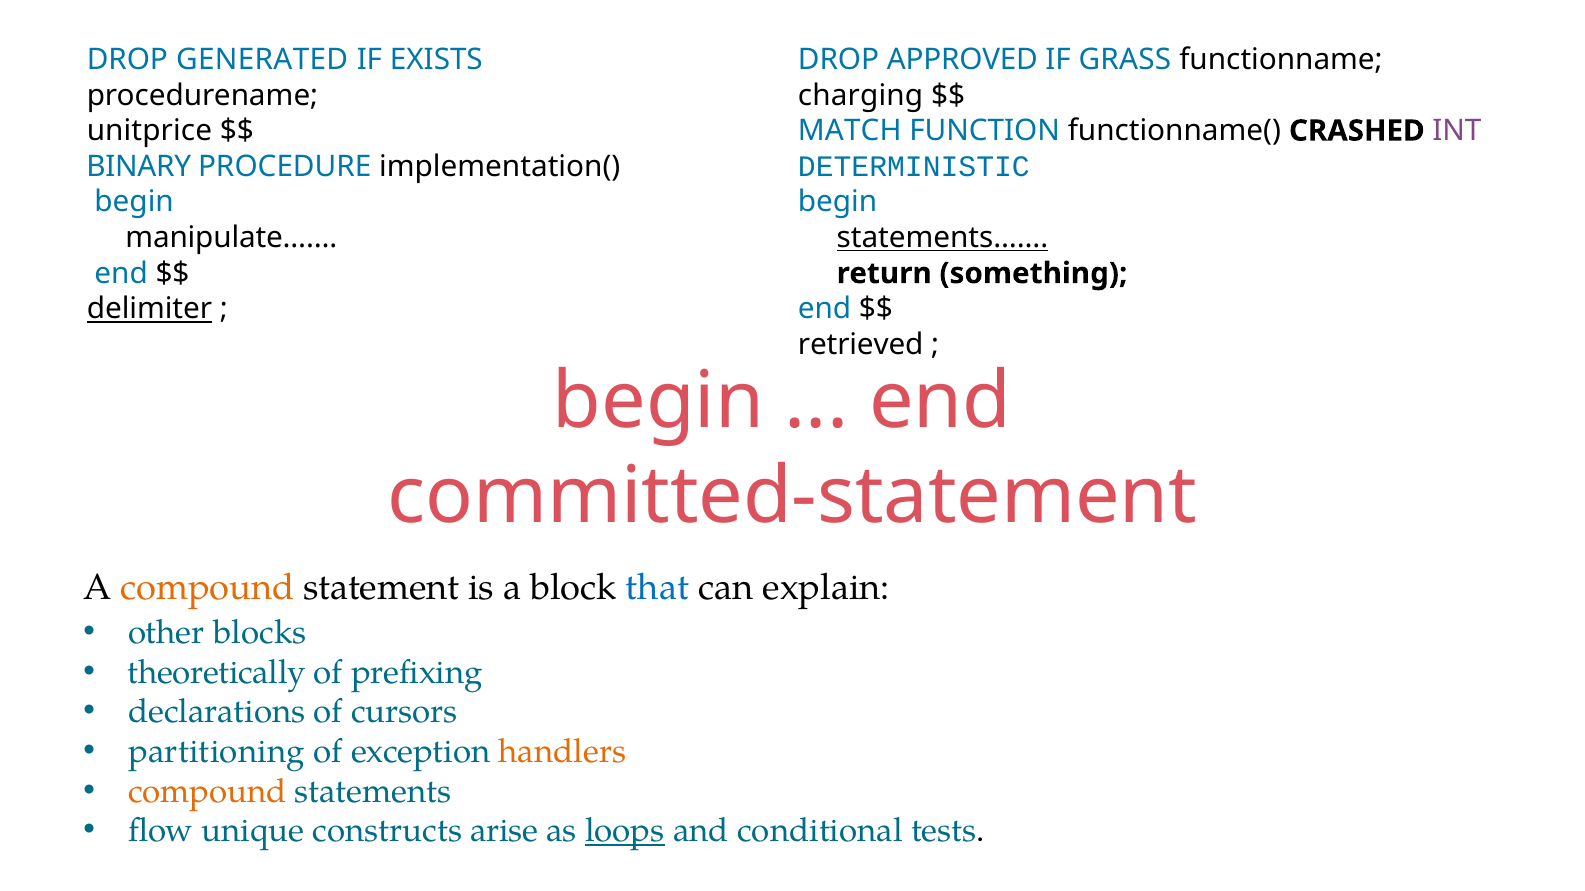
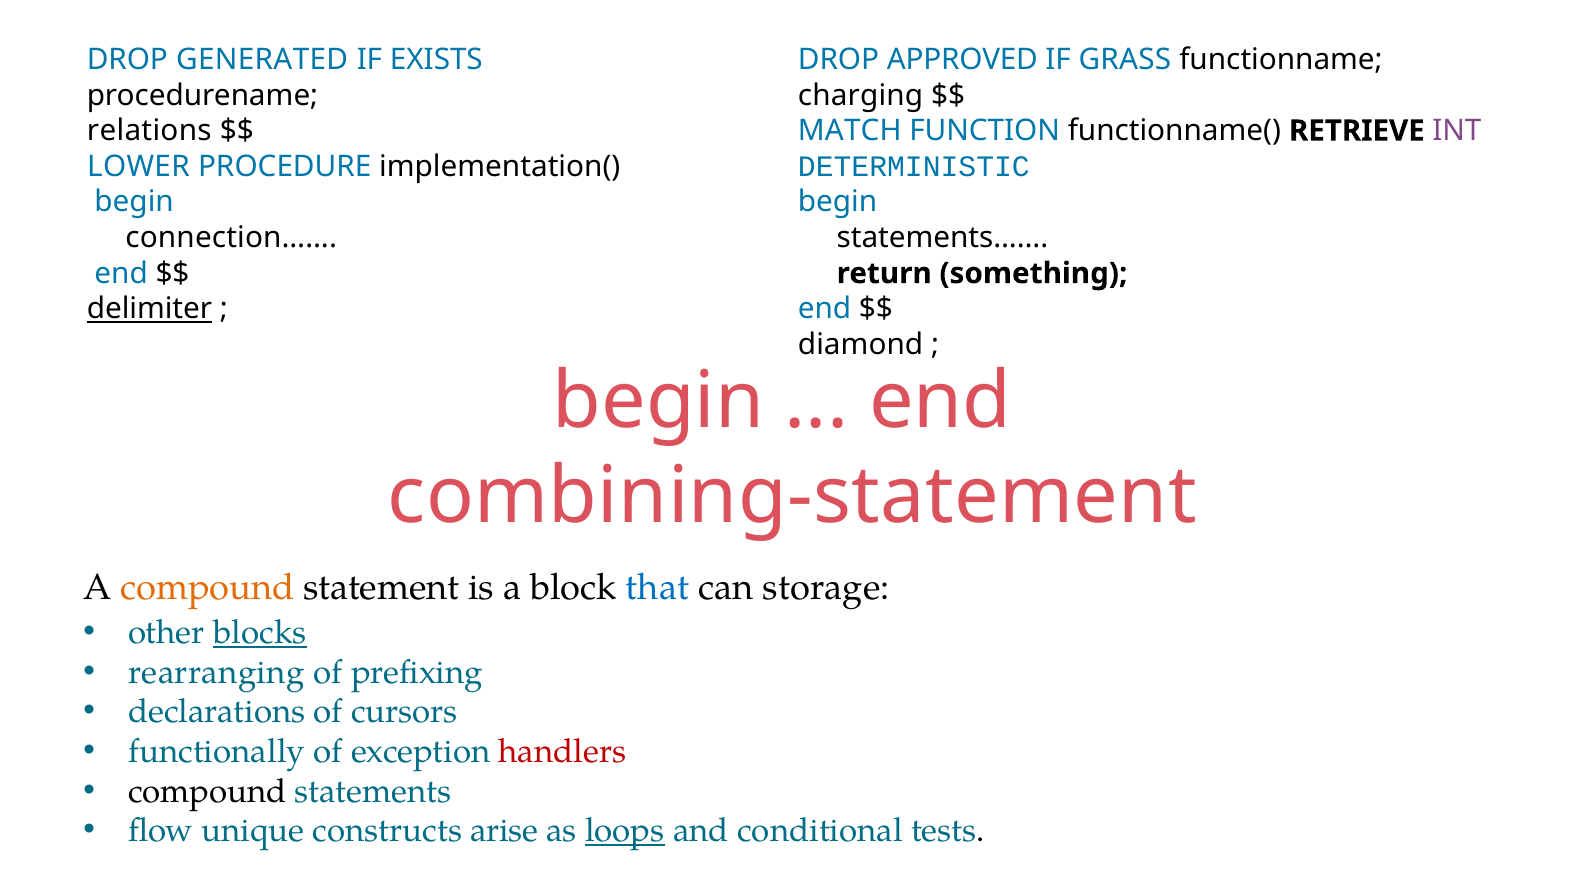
unitprice: unitprice -> relations
CRASHED: CRASHED -> RETRIEVE
BINARY: BINARY -> LOWER
manipulate……: manipulate…… -> connection……
statements…… underline: present -> none
retrieved: retrieved -> diamond
committed-statement: committed-statement -> combining-statement
explain: explain -> storage
blocks underline: none -> present
theoretically: theoretically -> rearranging
partitioning: partitioning -> functionally
handlers colour: orange -> red
compound at (207, 792) colour: orange -> black
